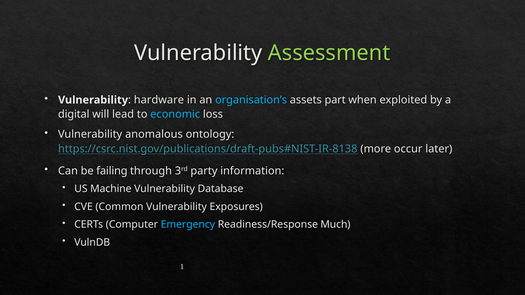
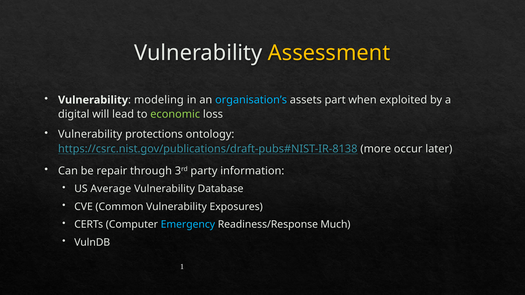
Assessment colour: light green -> yellow
hardware: hardware -> modeling
economic colour: light blue -> light green
anomalous: anomalous -> protections
failing: failing -> repair
Machine: Machine -> Average
